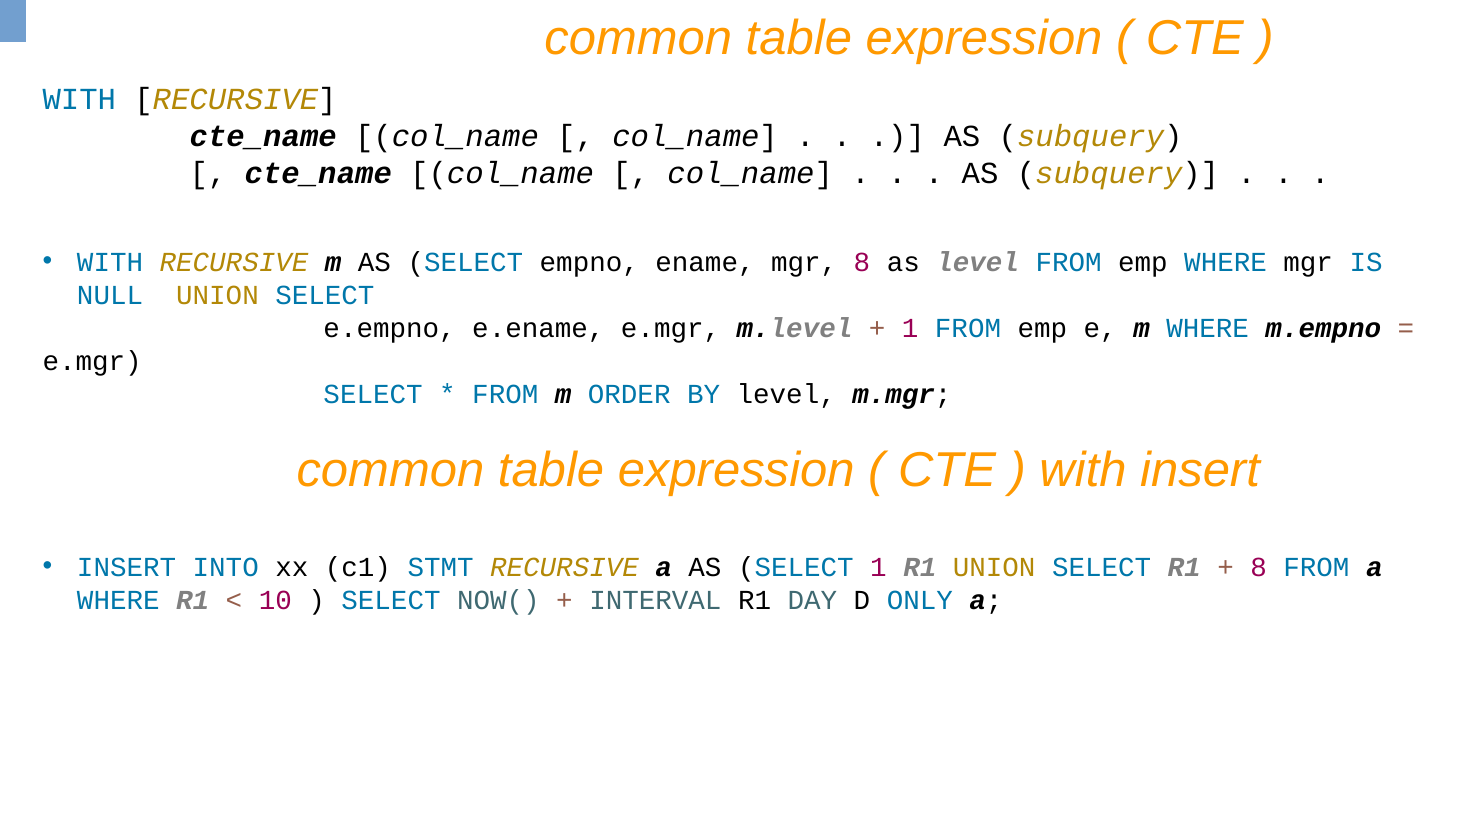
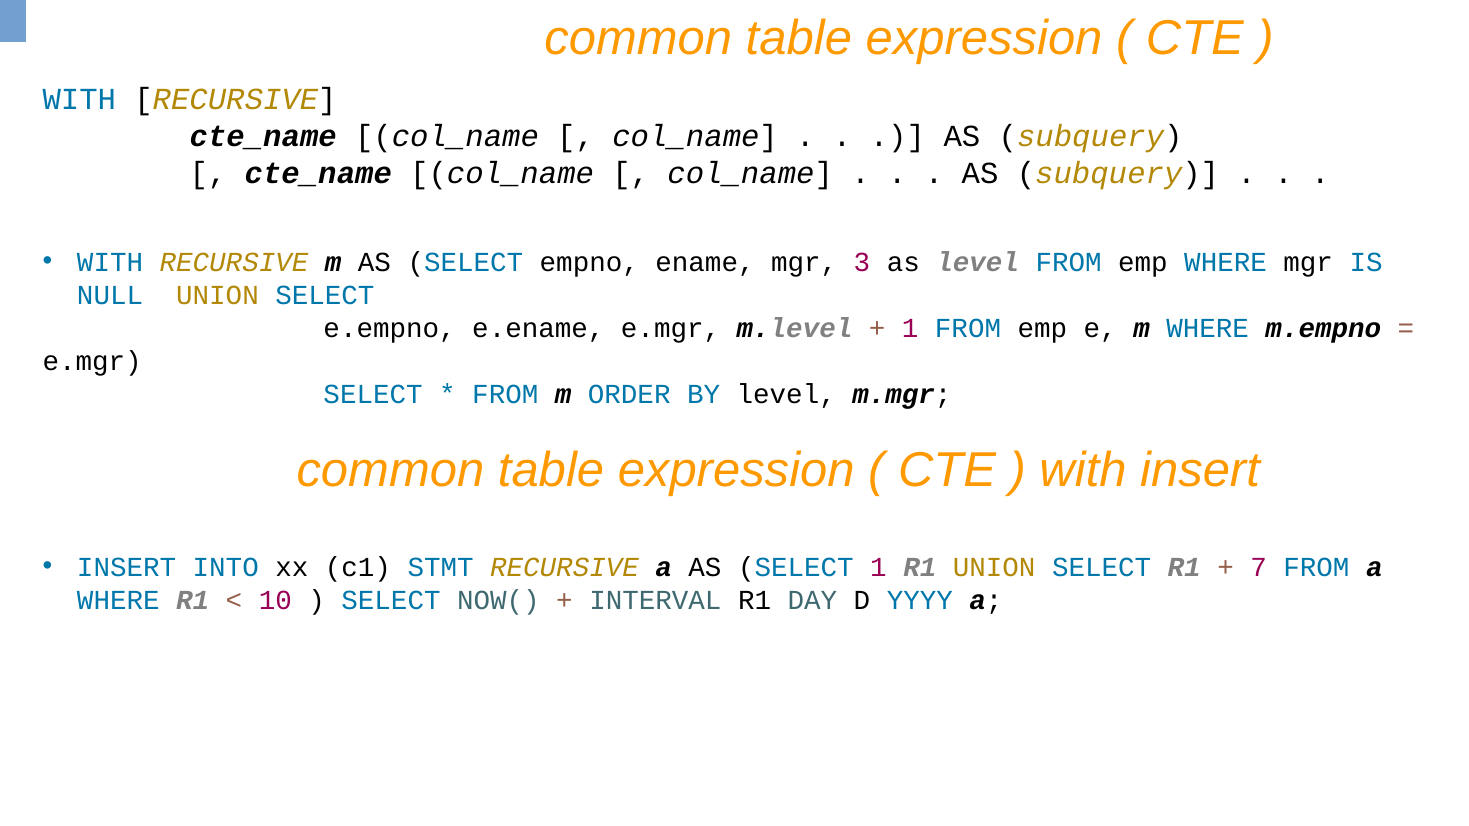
mgr 8: 8 -> 3
8 at (1259, 567): 8 -> 7
ONLY: ONLY -> YYYY
